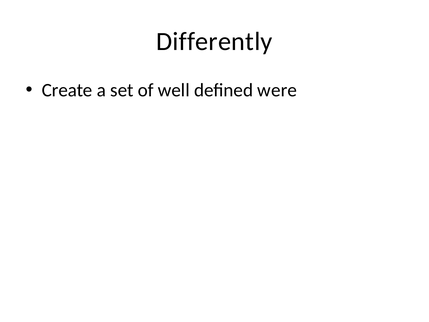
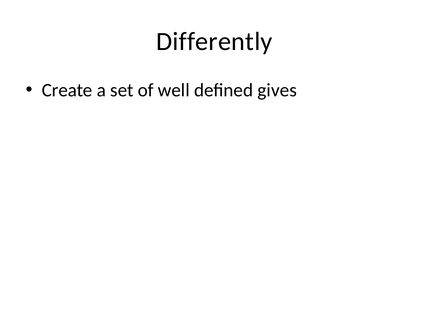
were: were -> gives
